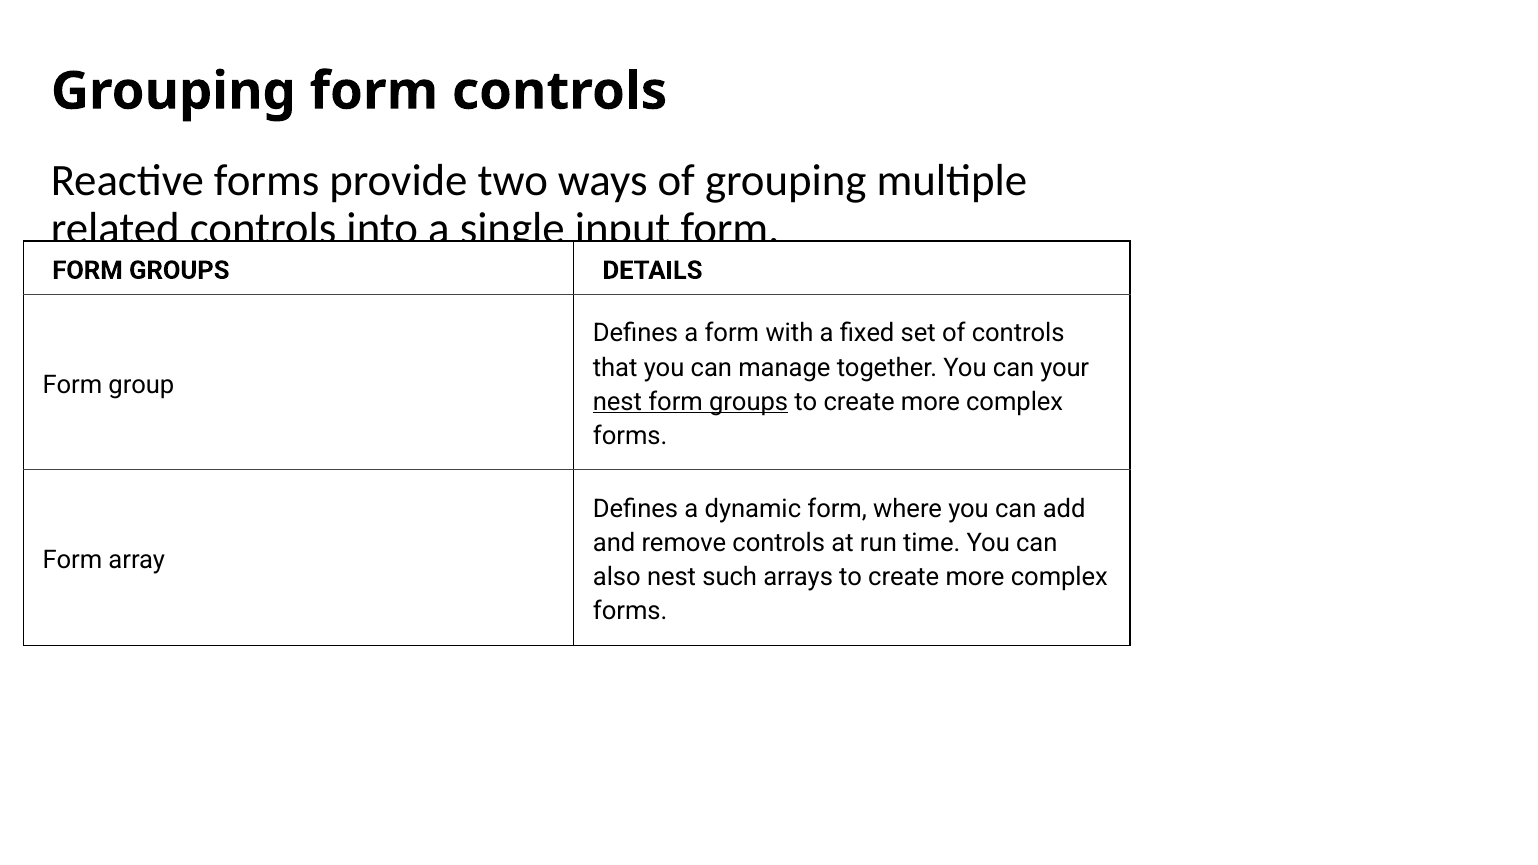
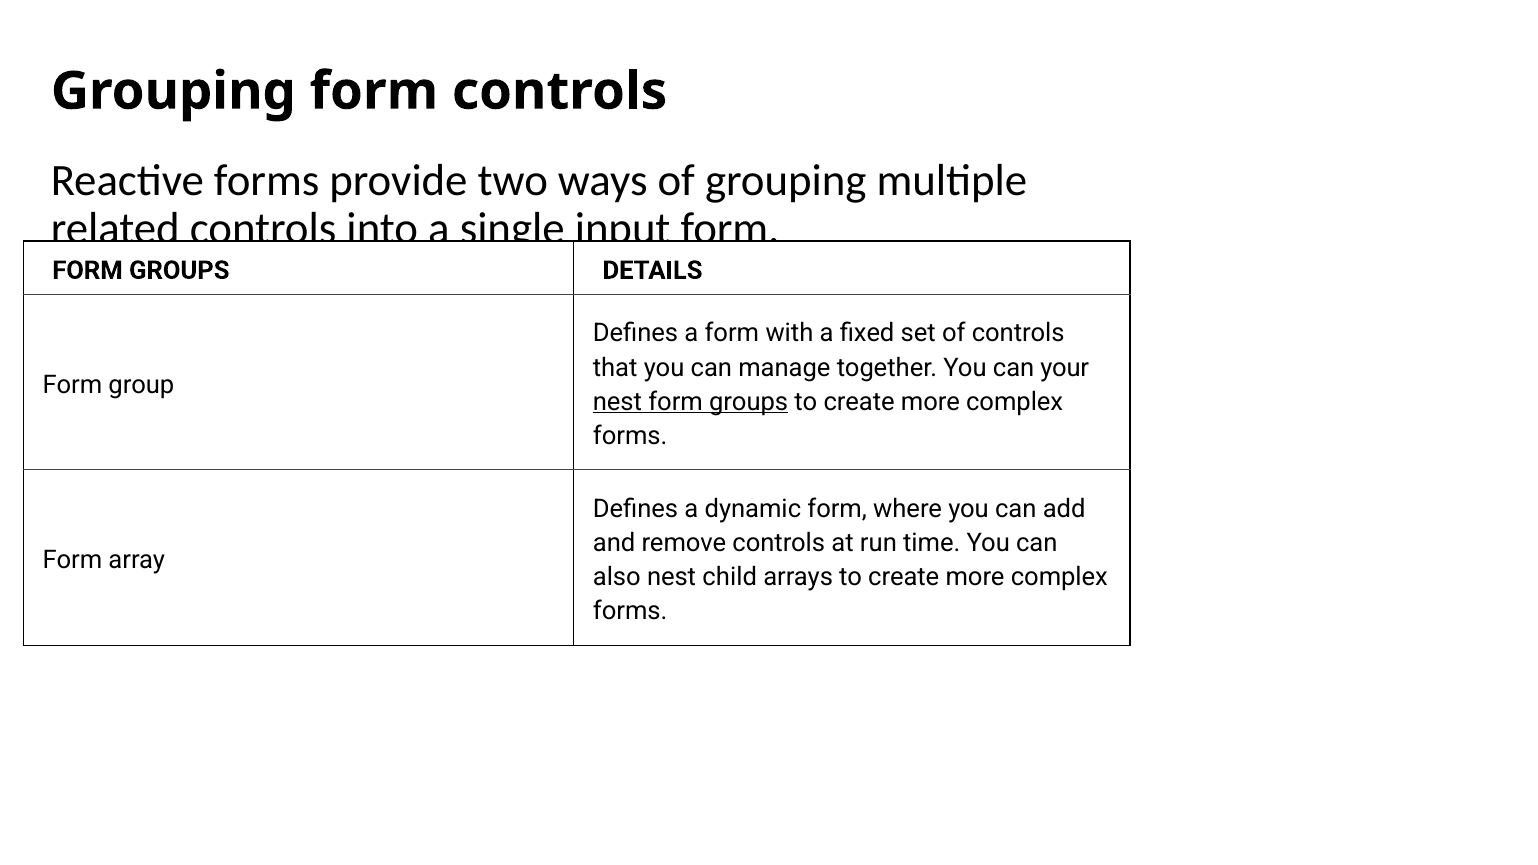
such: such -> child
